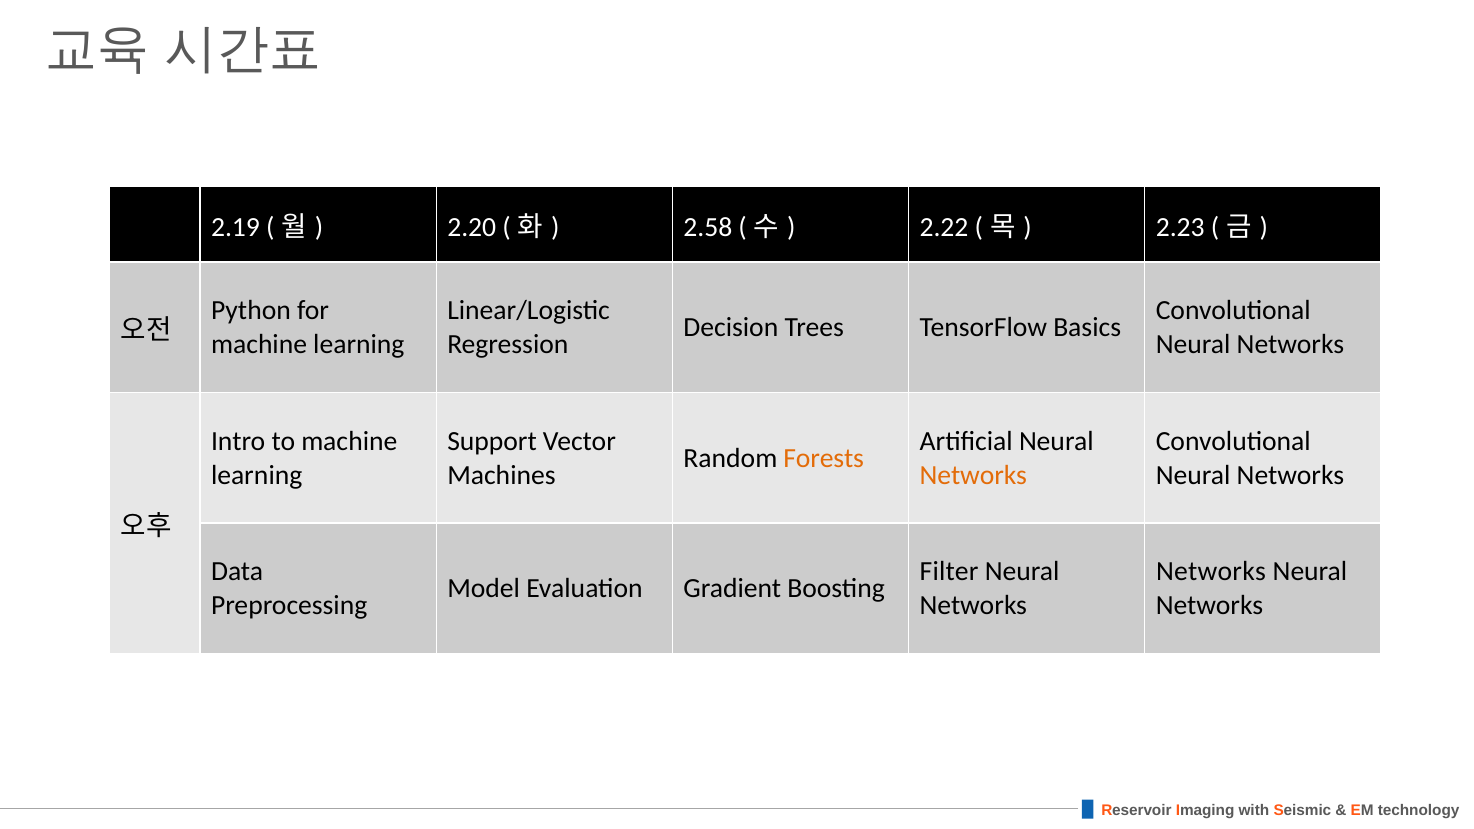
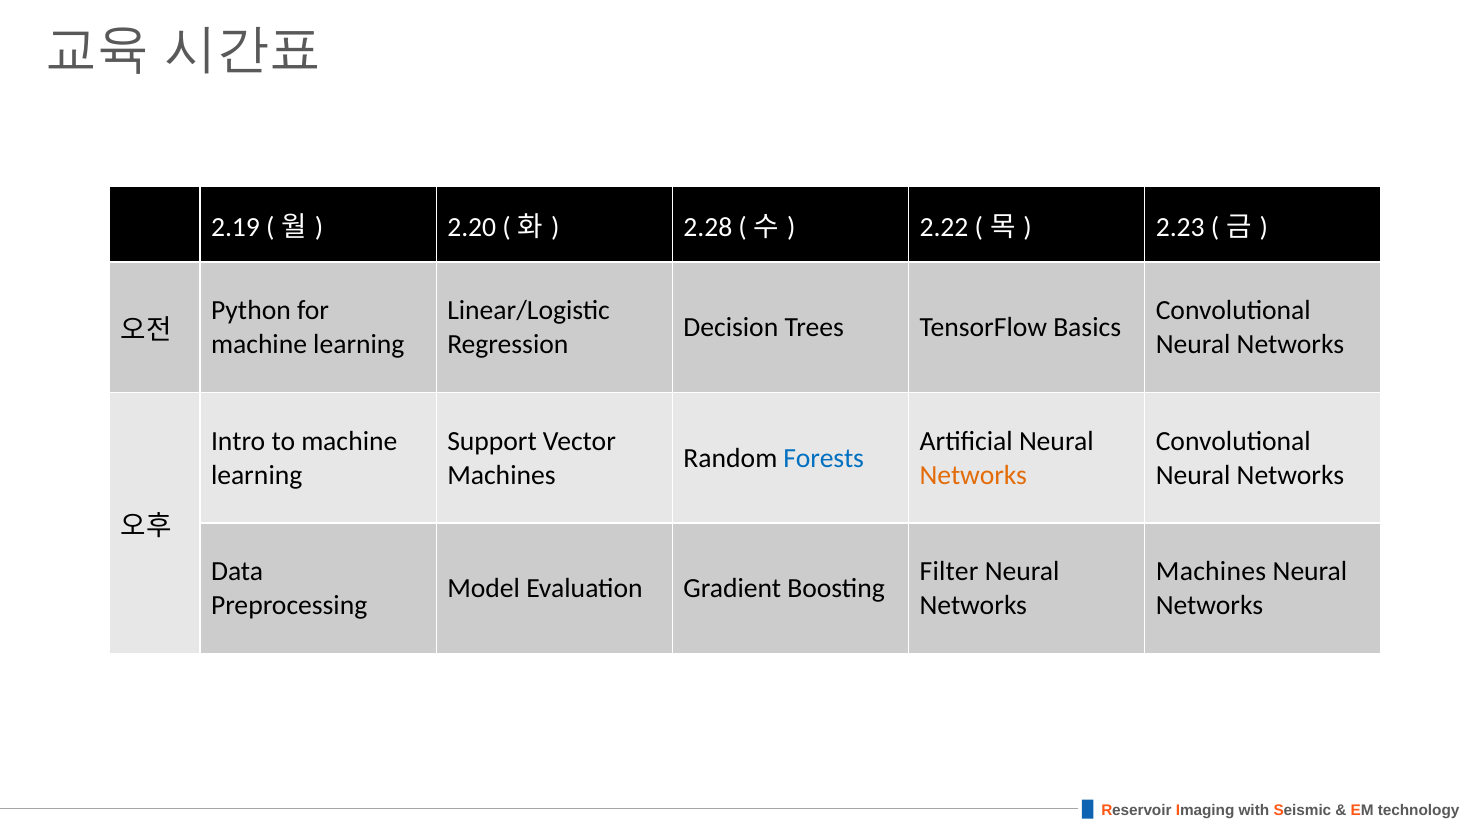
2.58: 2.58 -> 2.28
Forests colour: orange -> blue
Networks at (1211, 572): Networks -> Machines
